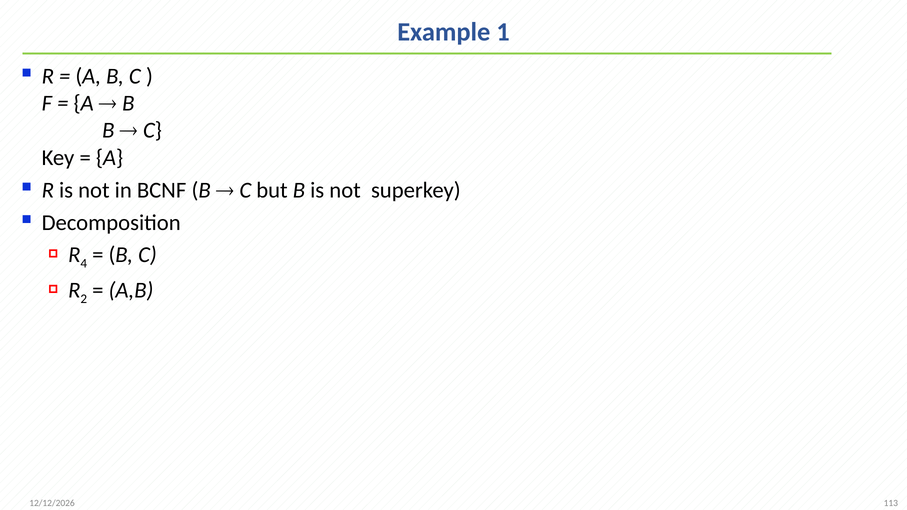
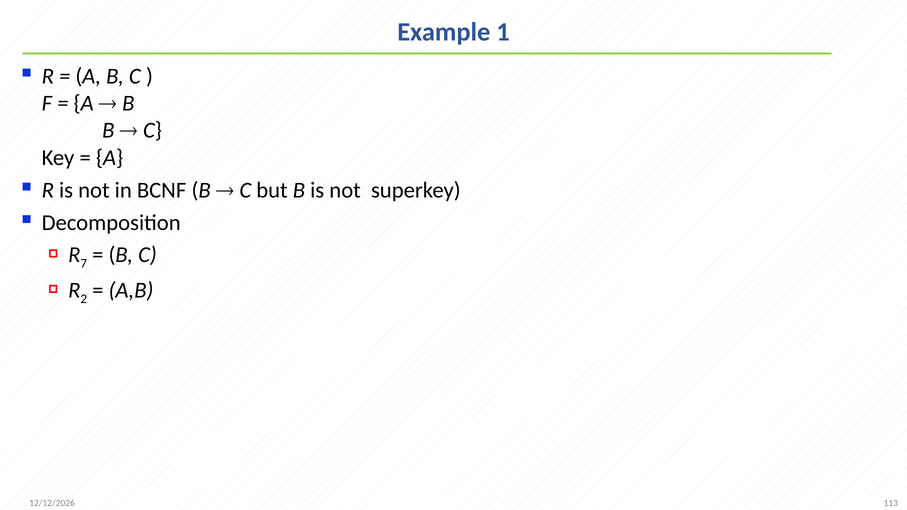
4: 4 -> 7
